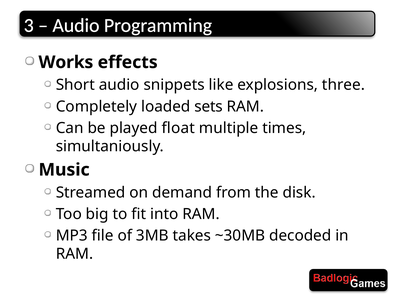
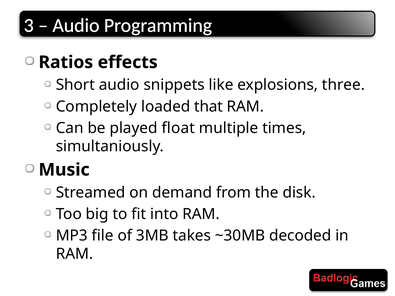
Works: Works -> Ratios
sets: sets -> that
